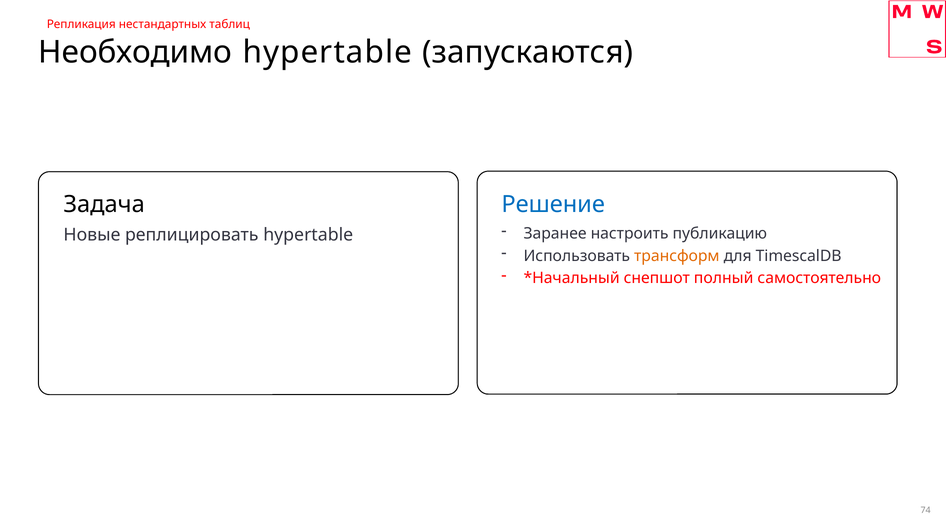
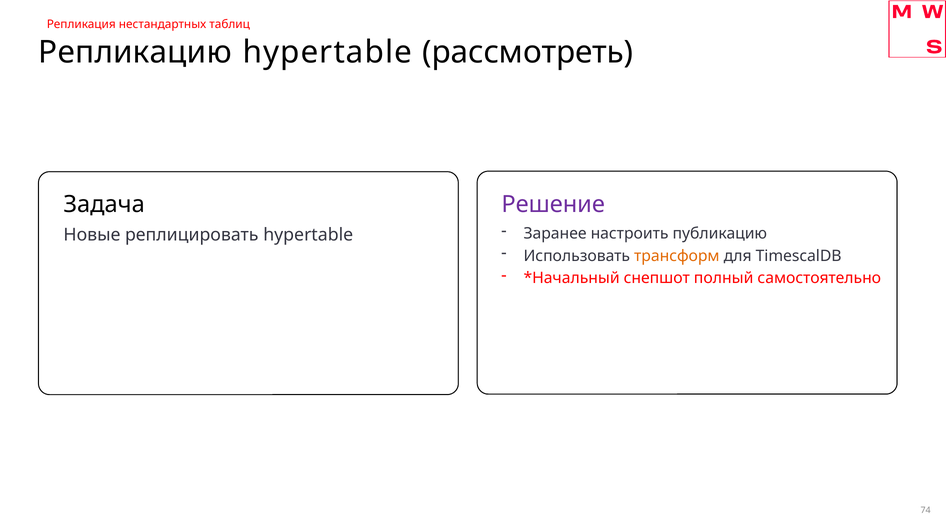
Необходимо: Необходимо -> Репликацию
запускаются: запускаются -> рассмотреть
Решение colour: blue -> purple
